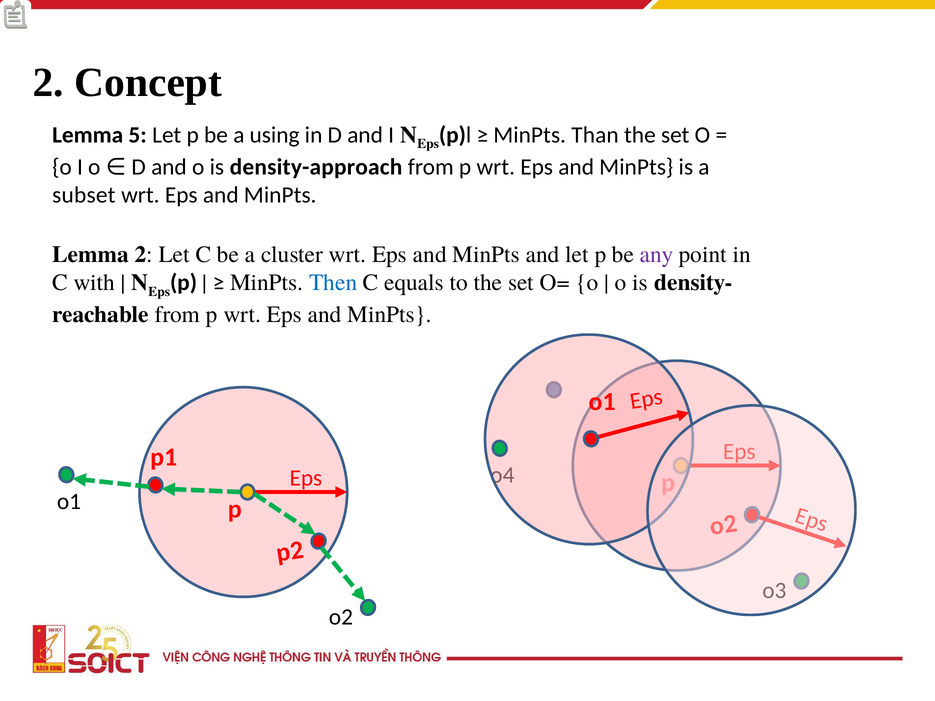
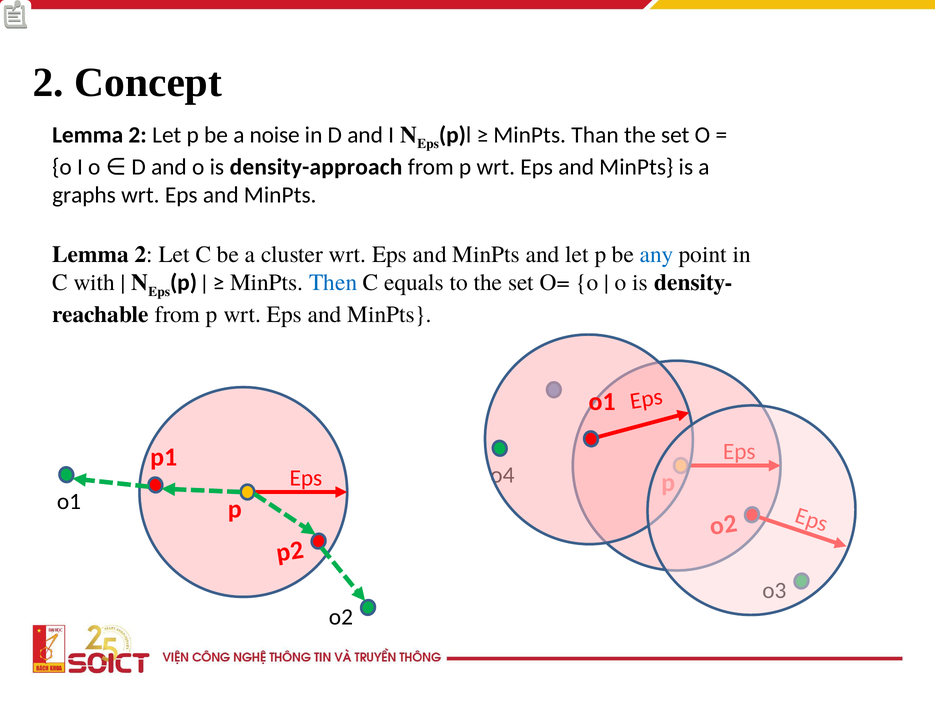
5 at (138, 135): 5 -> 2
using: using -> noise
subset: subset -> graphs
any colour: purple -> blue
